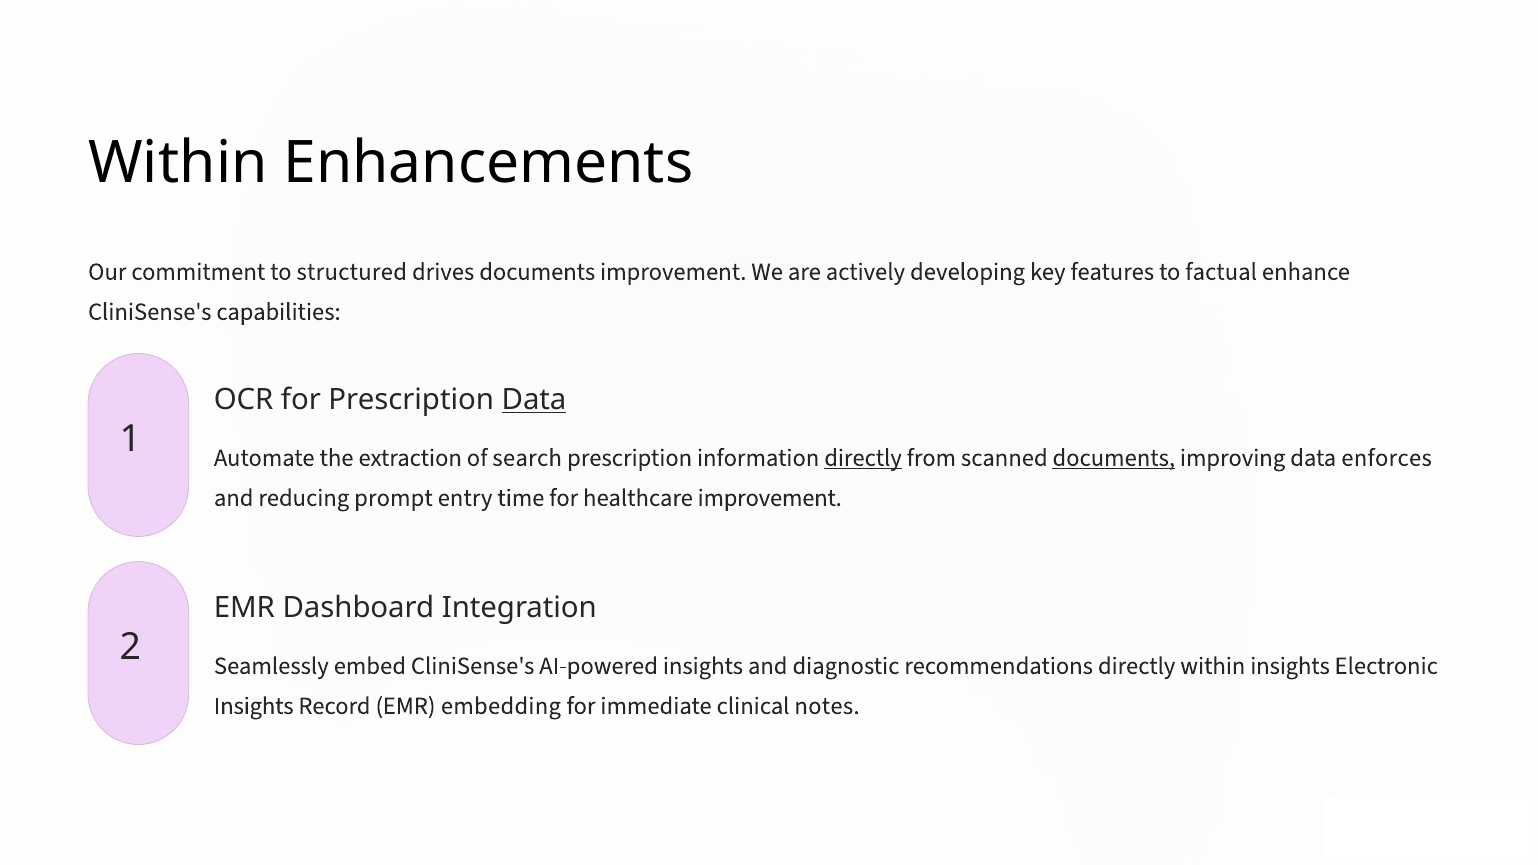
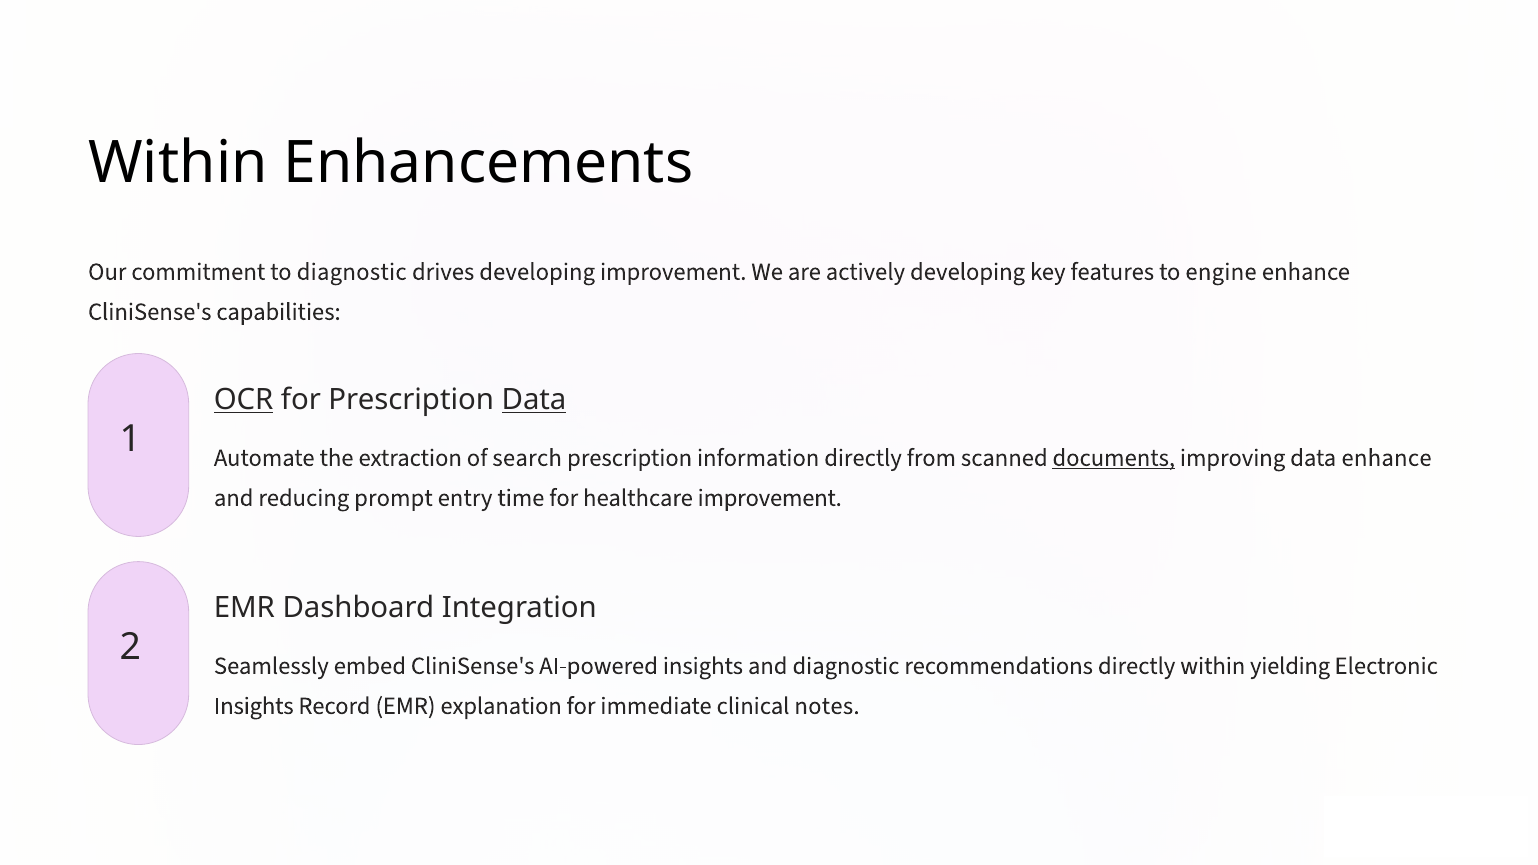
to structured: structured -> diagnostic
drives documents: documents -> developing
factual: factual -> engine
OCR underline: none -> present
directly at (863, 458) underline: present -> none
data enforces: enforces -> enhance
within insights: insights -> yielding
embedding: embedding -> explanation
